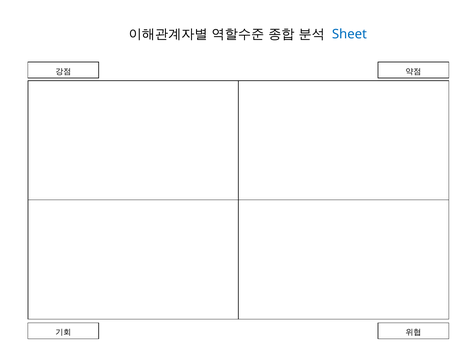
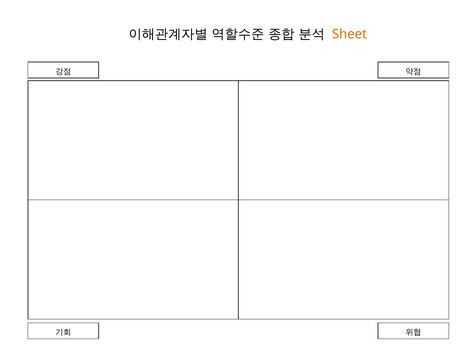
Sheet colour: blue -> orange
